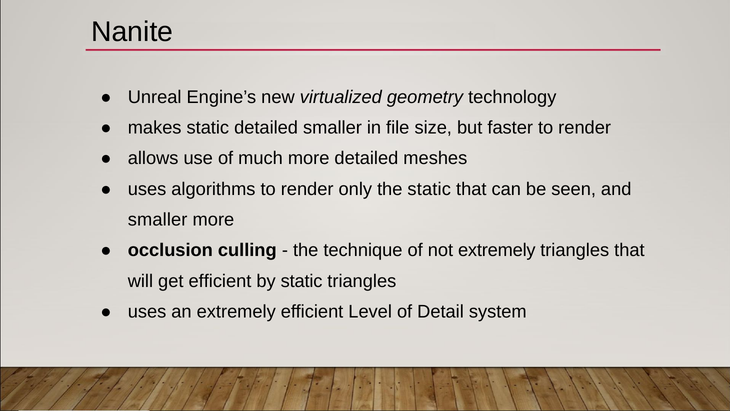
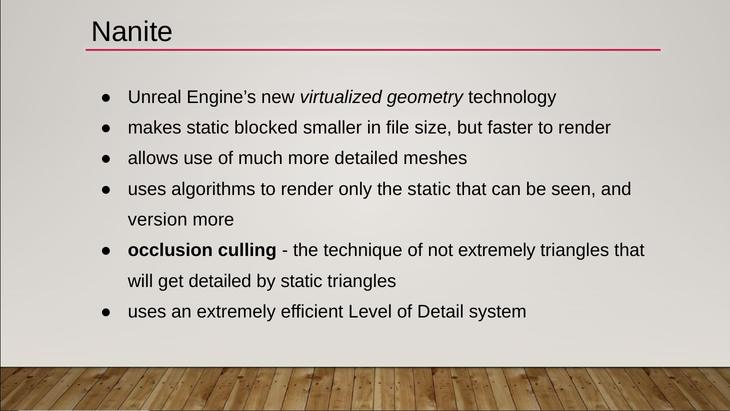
static detailed: detailed -> blocked
smaller at (158, 220): smaller -> version
get efficient: efficient -> detailed
